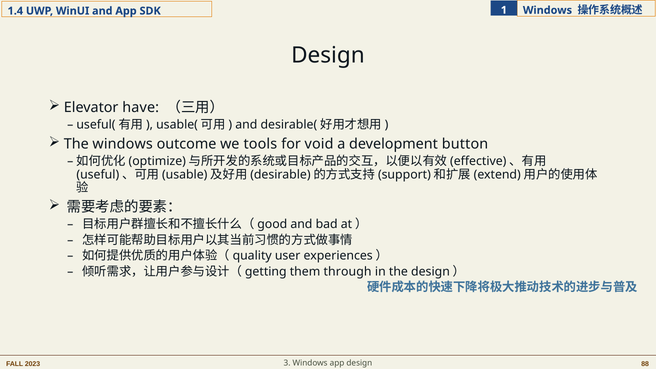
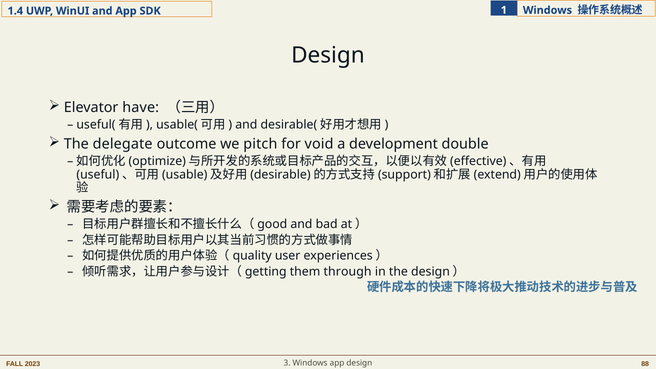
The windows: windows -> delegate
tools: tools -> pitch
button: button -> double
